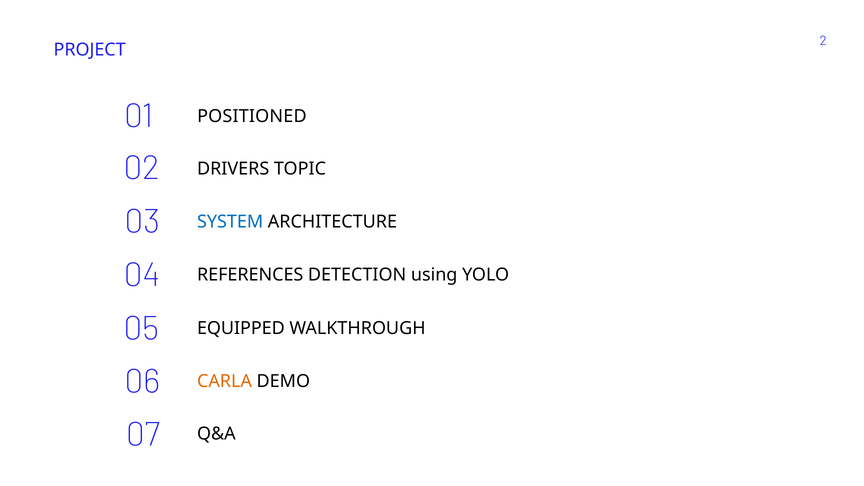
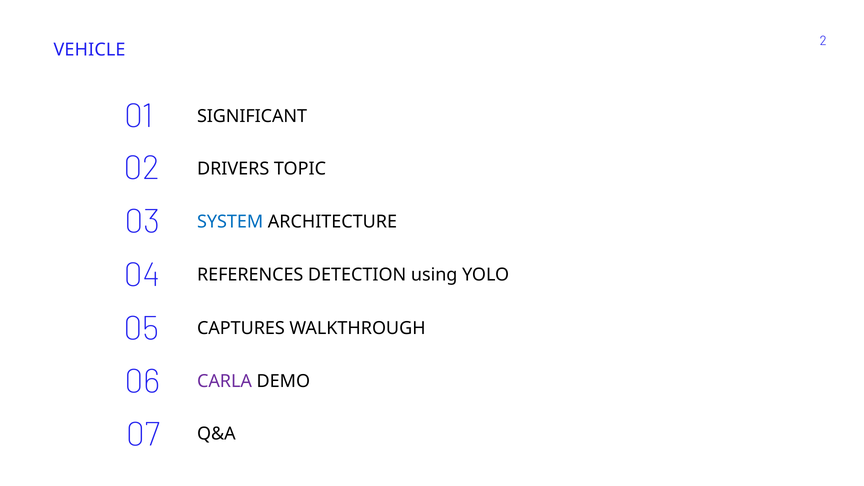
PROJECT: PROJECT -> VEHICLE
POSITIONED: POSITIONED -> SIGNIFICANT
EQUIPPED: EQUIPPED -> CAPTURES
CARLA colour: orange -> purple
